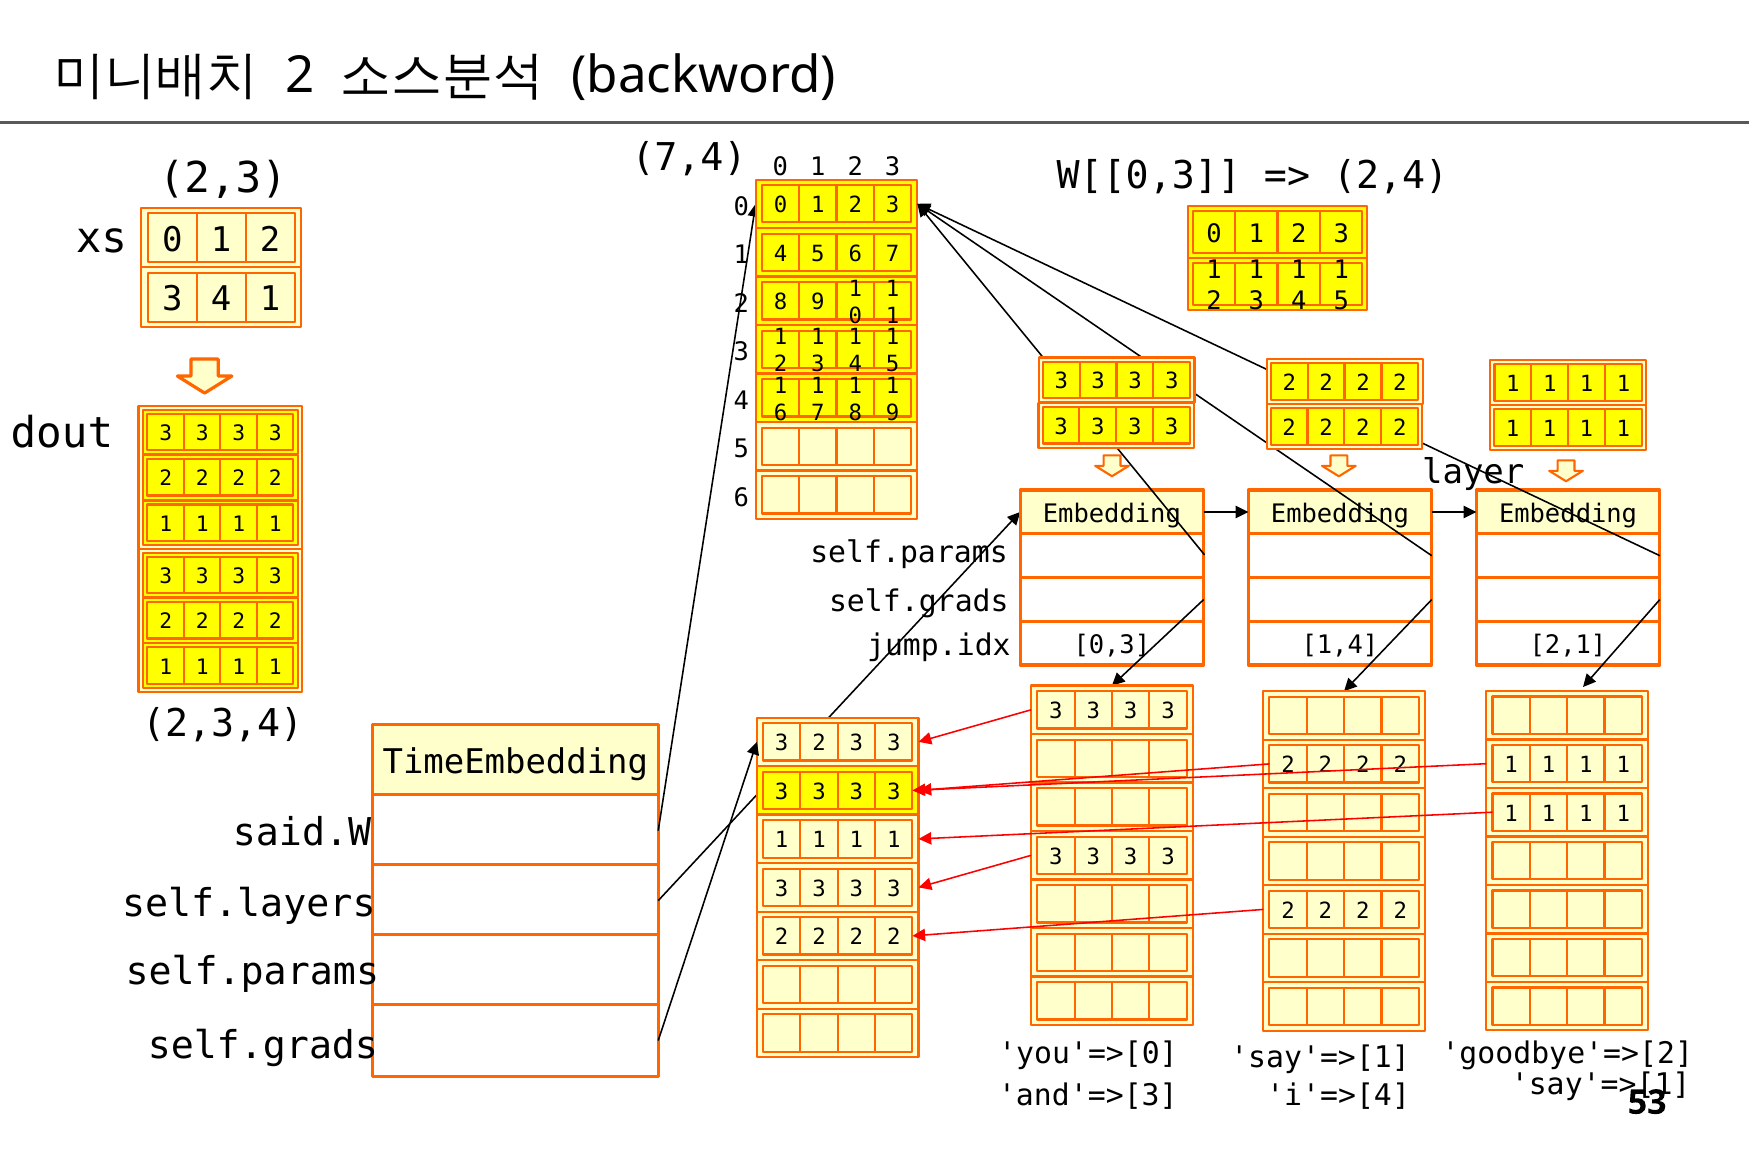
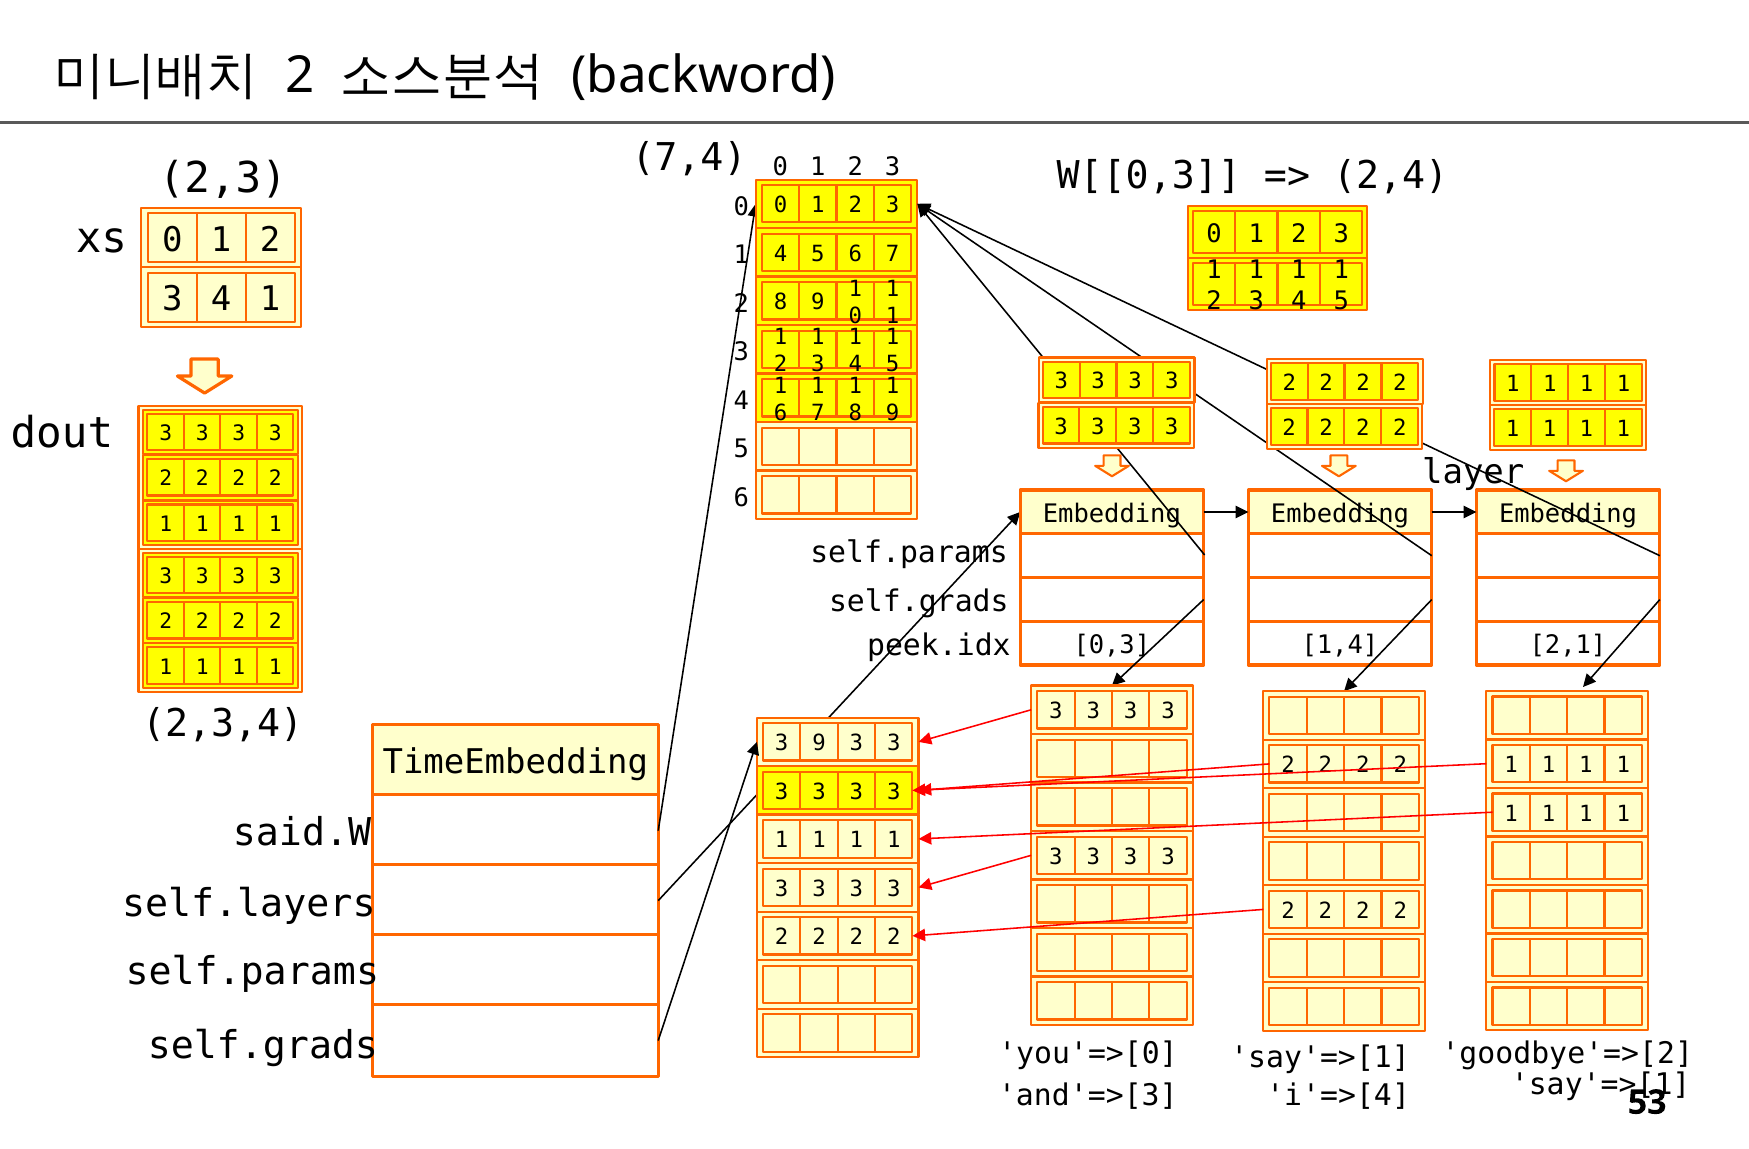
jump.idx: jump.idx -> peek.idx
2 at (819, 743): 2 -> 9
